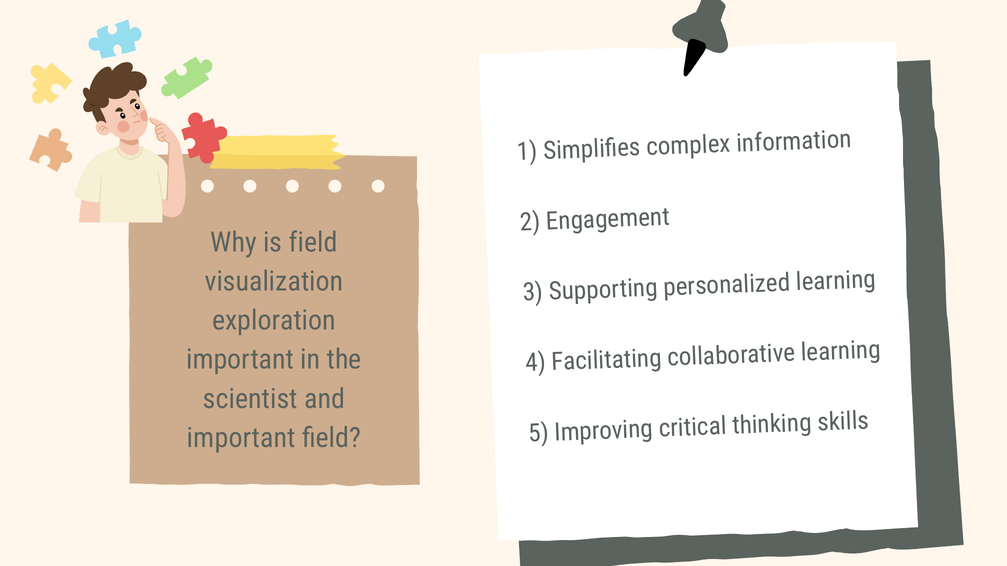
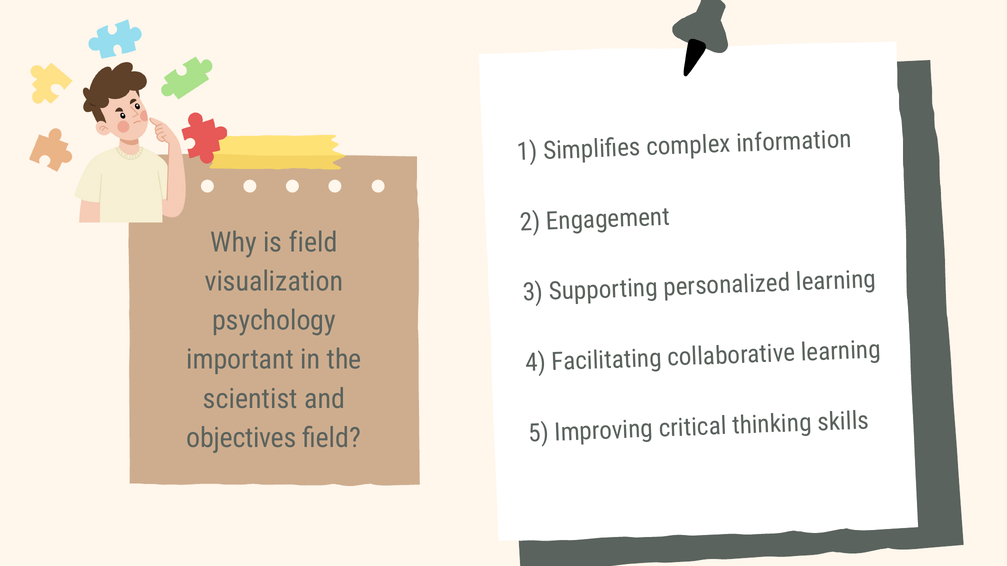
exploration: exploration -> psychology
important at (241, 438): important -> objectives
